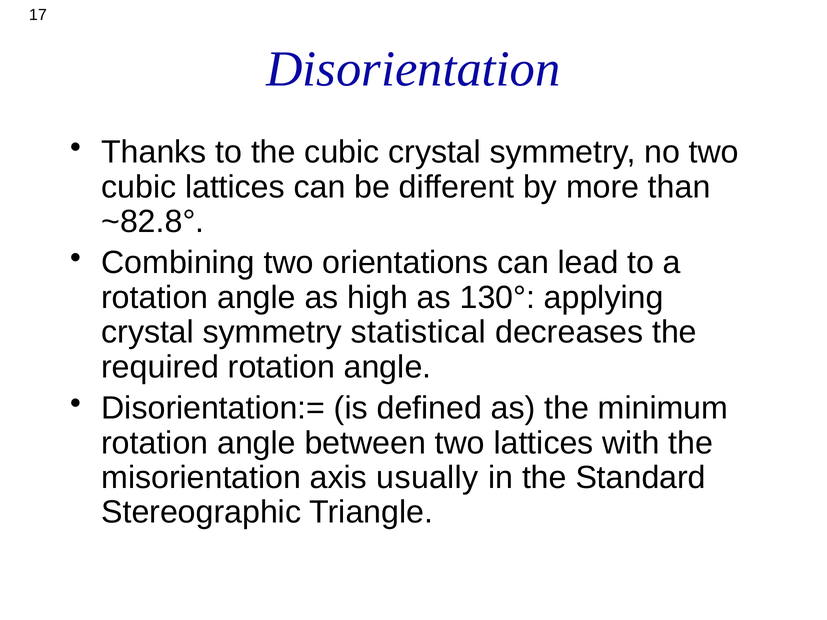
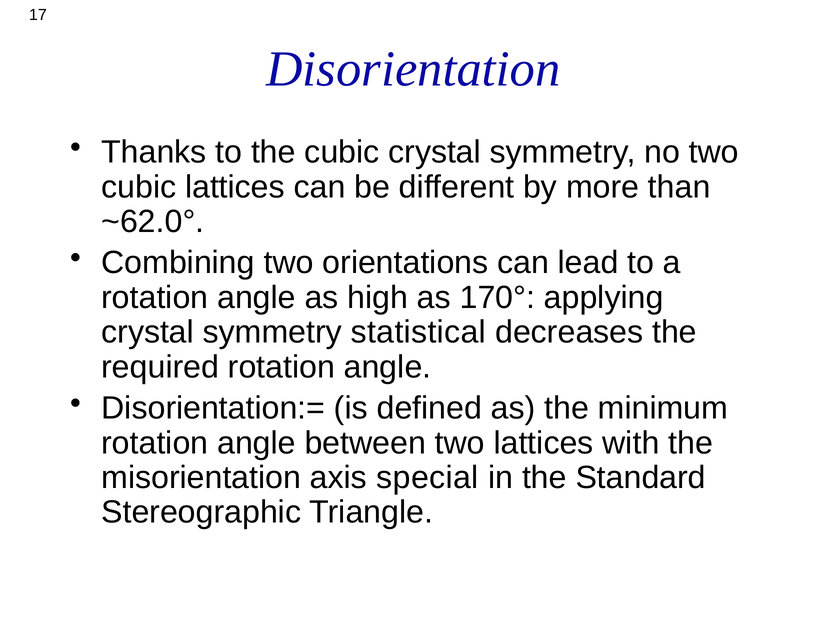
~82.8°: ~82.8° -> ~62.0°
130°: 130° -> 170°
usually: usually -> special
